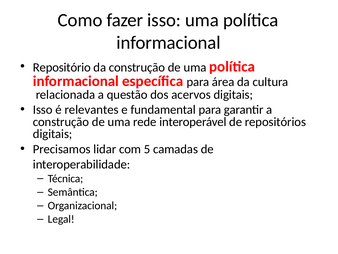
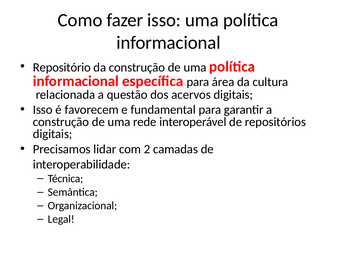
relevantes: relevantes -> favorecem
5: 5 -> 2
